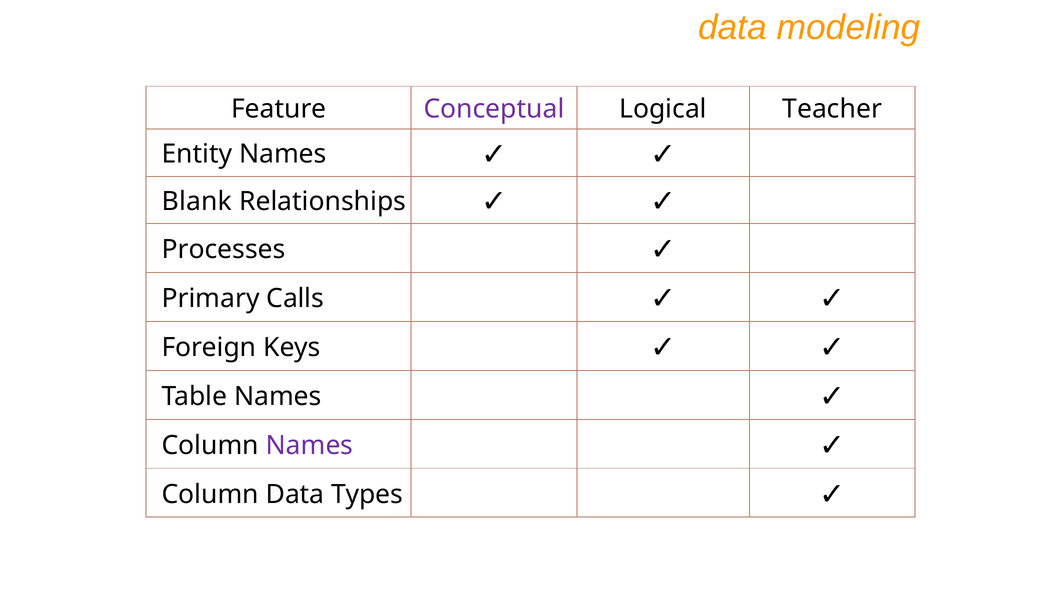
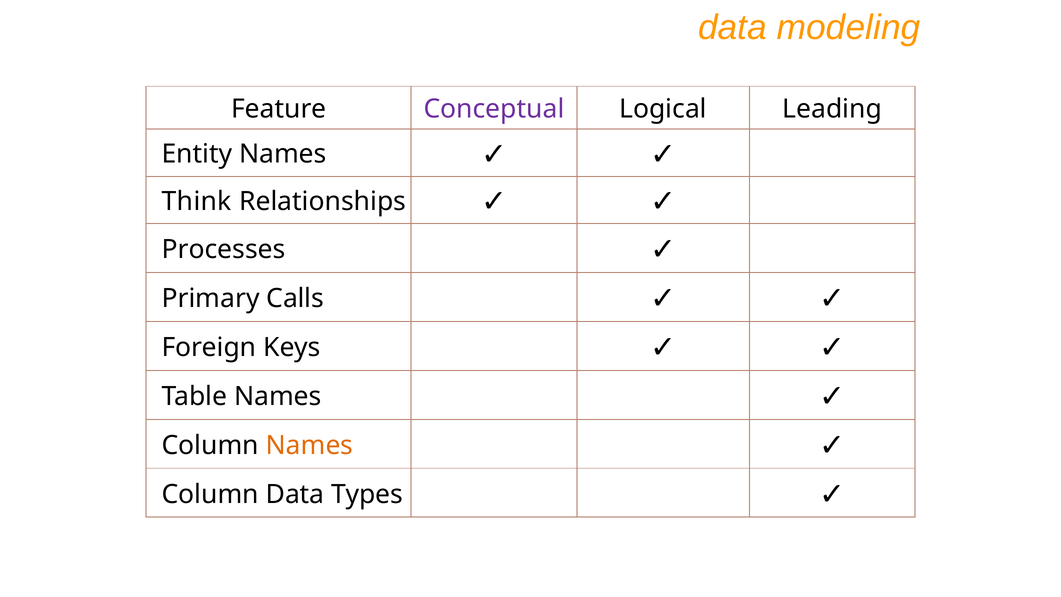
Teacher: Teacher -> Leading
Blank: Blank -> Think
Names at (309, 445) colour: purple -> orange
